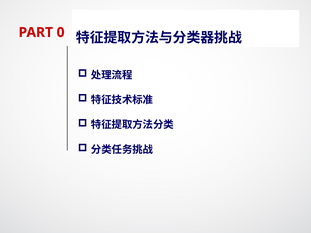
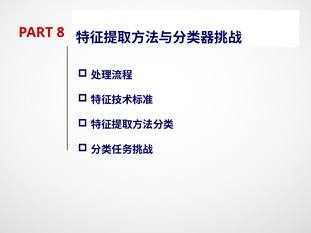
0: 0 -> 8
